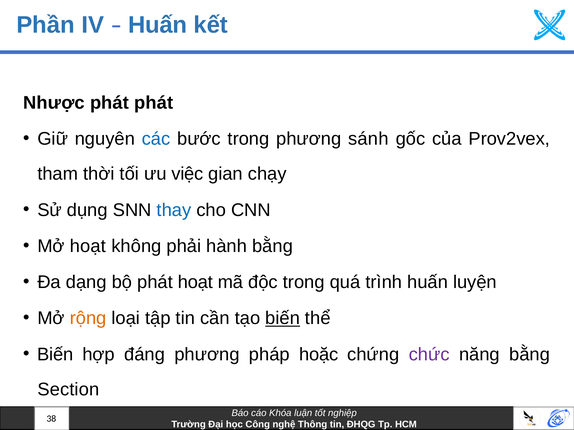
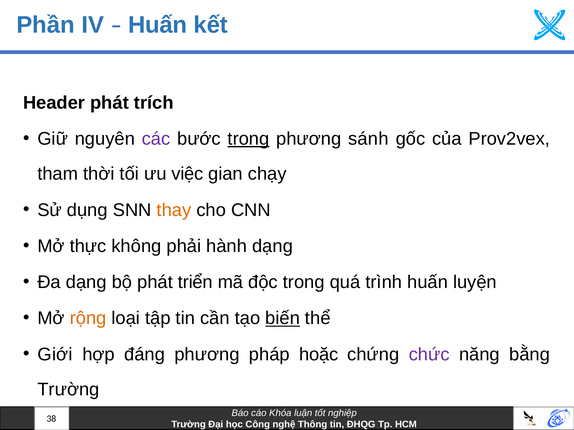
Nhược: Nhược -> Header
phát phát: phát -> trích
các colour: blue -> purple
trong at (248, 139) underline: none -> present
thay colour: blue -> orange
Mở hoạt: hoạt -> thực
hành bằng: bằng -> dạng
phát hoạt: hoạt -> triển
Biến at (55, 355): Biến -> Giới
Section at (68, 390): Section -> Trường
